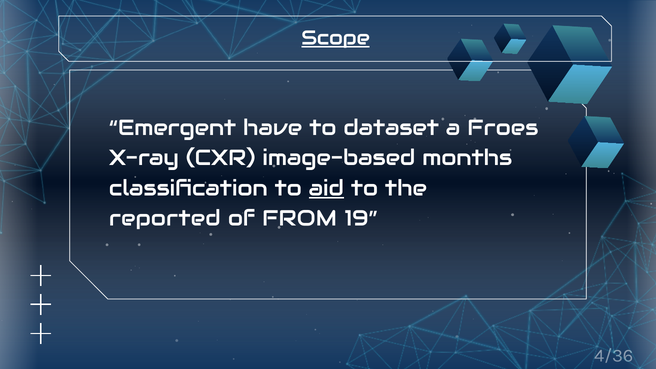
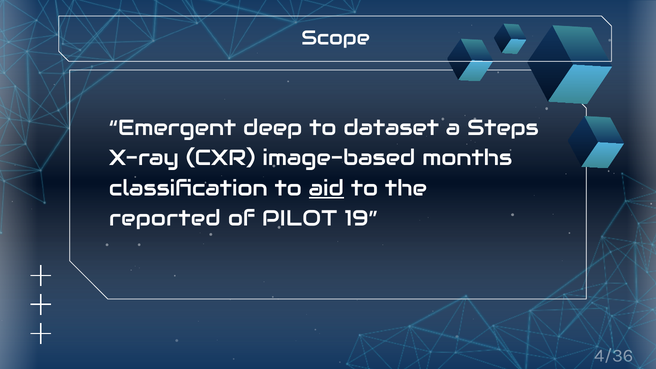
Scope underline: present -> none
have: have -> deep
Froes: Froes -> Steps
FROM: FROM -> PILOT
